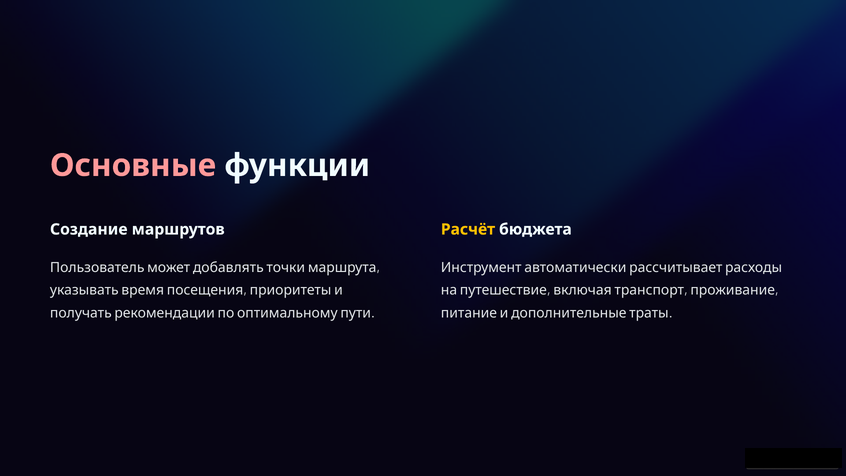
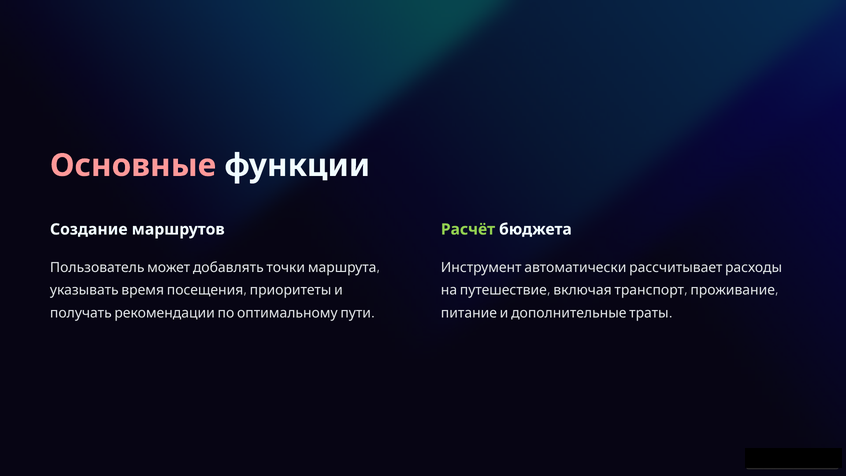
Расчёт colour: yellow -> light green
